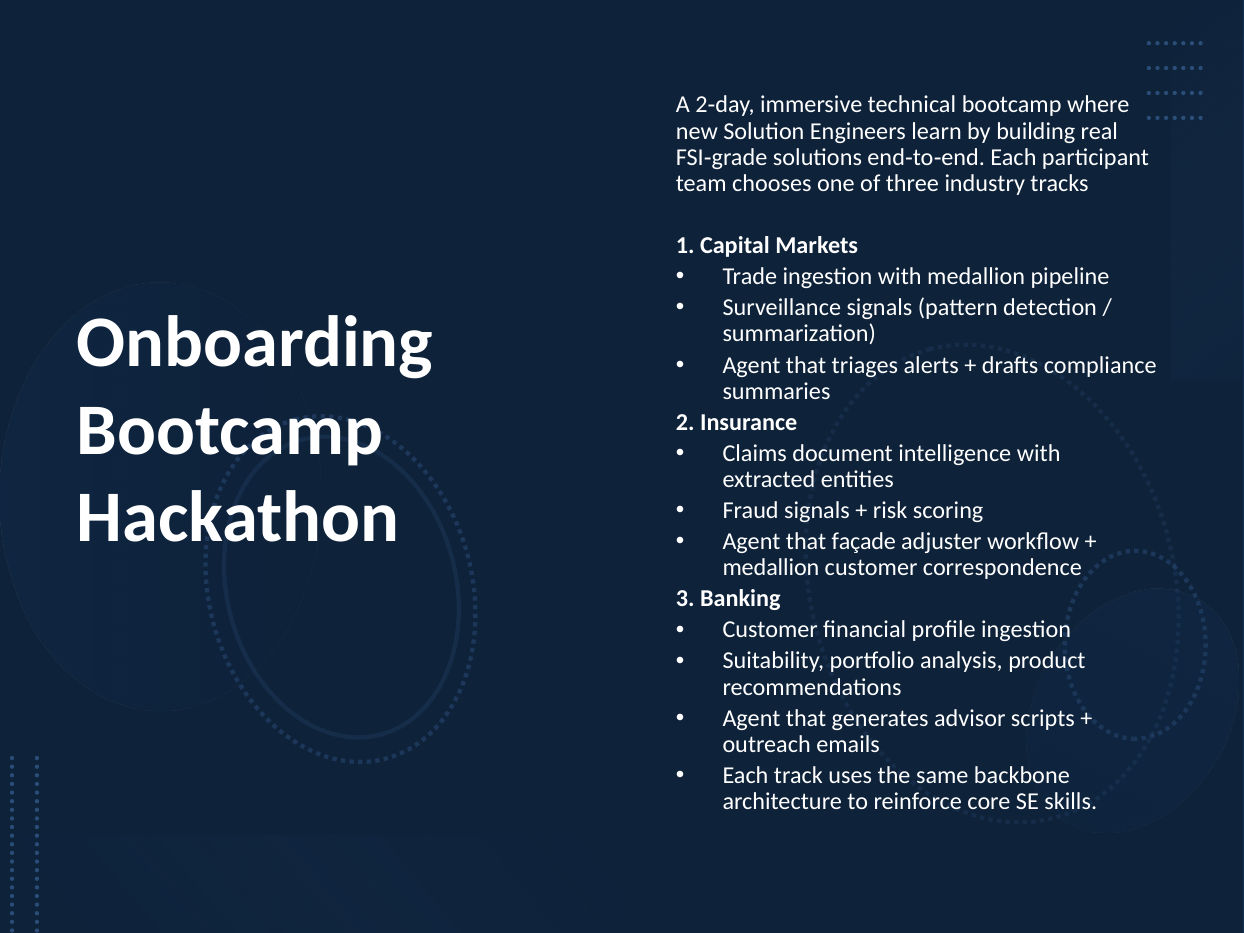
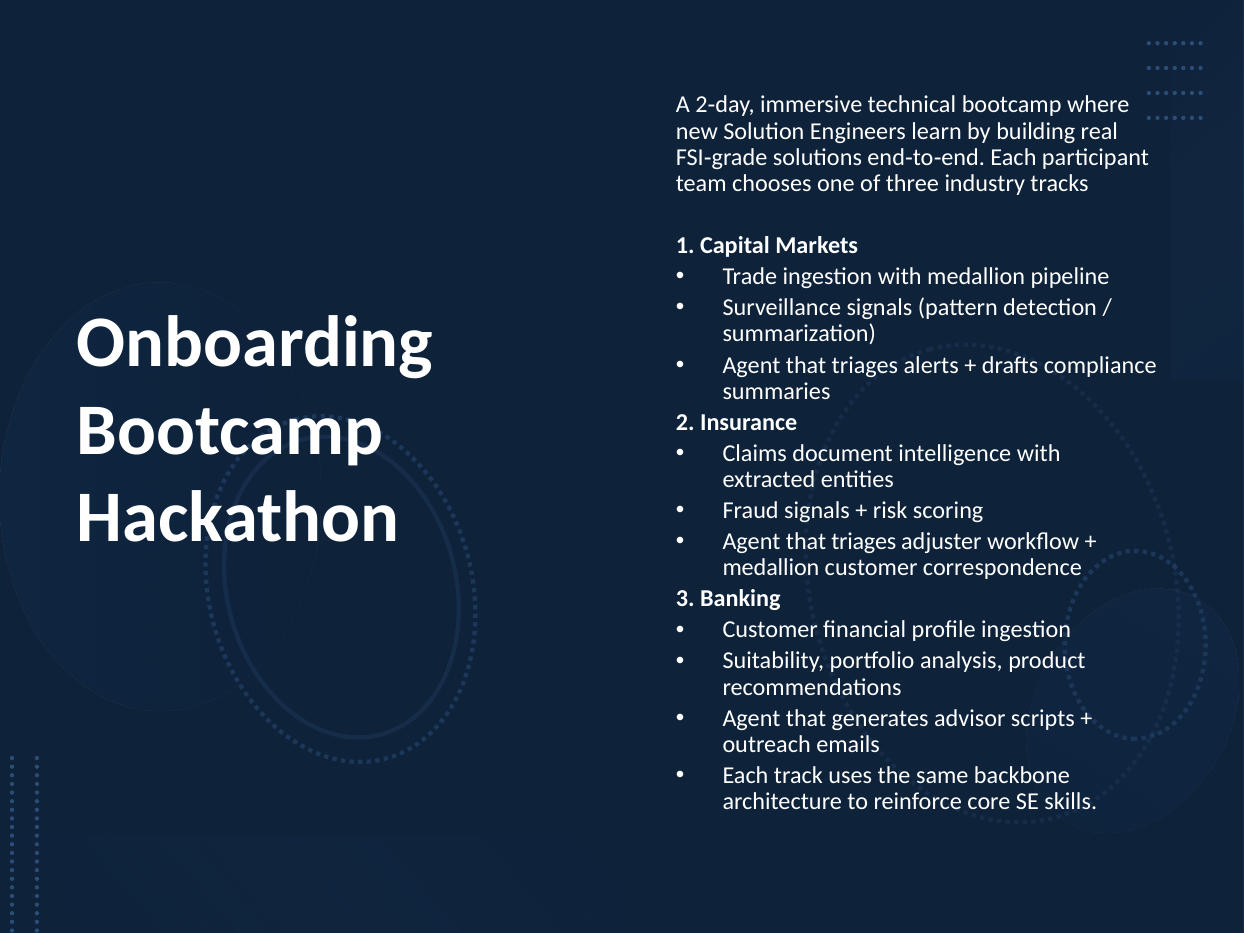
façade at (864, 542): façade -> triages
